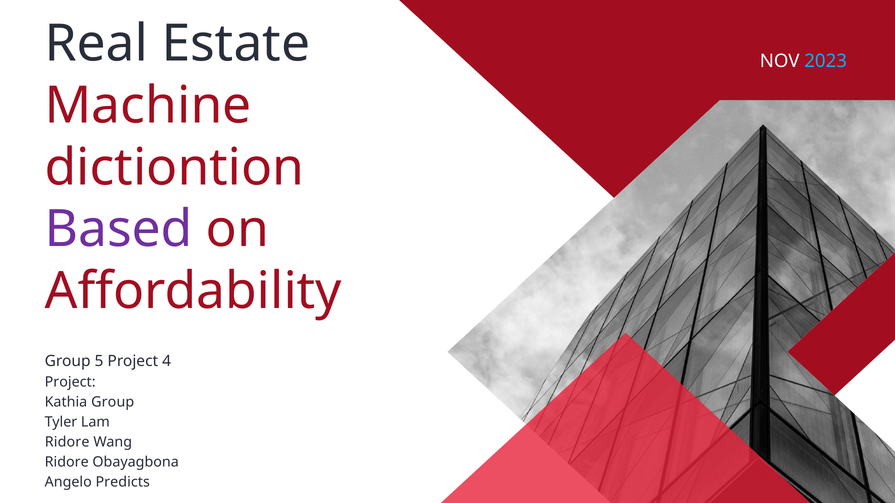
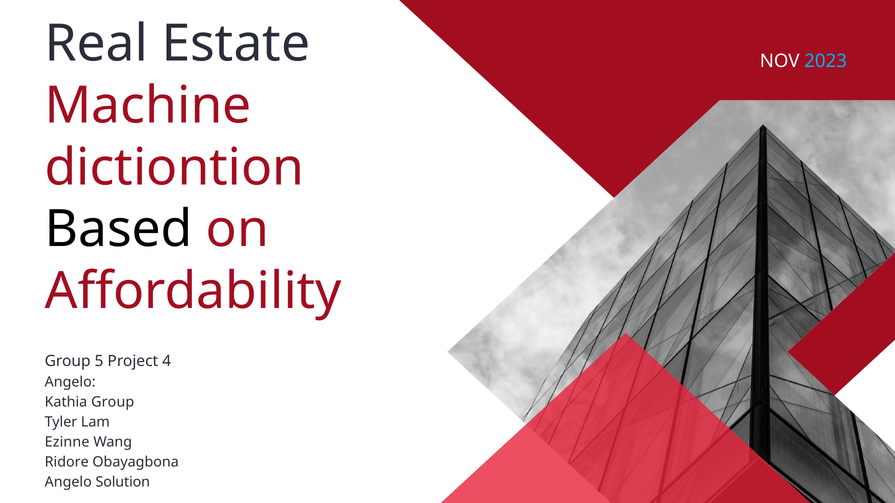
Based colour: purple -> black
Project at (70, 382): Project -> Angelo
Ridore at (67, 442): Ridore -> Ezinne
Predicts: Predicts -> Solution
